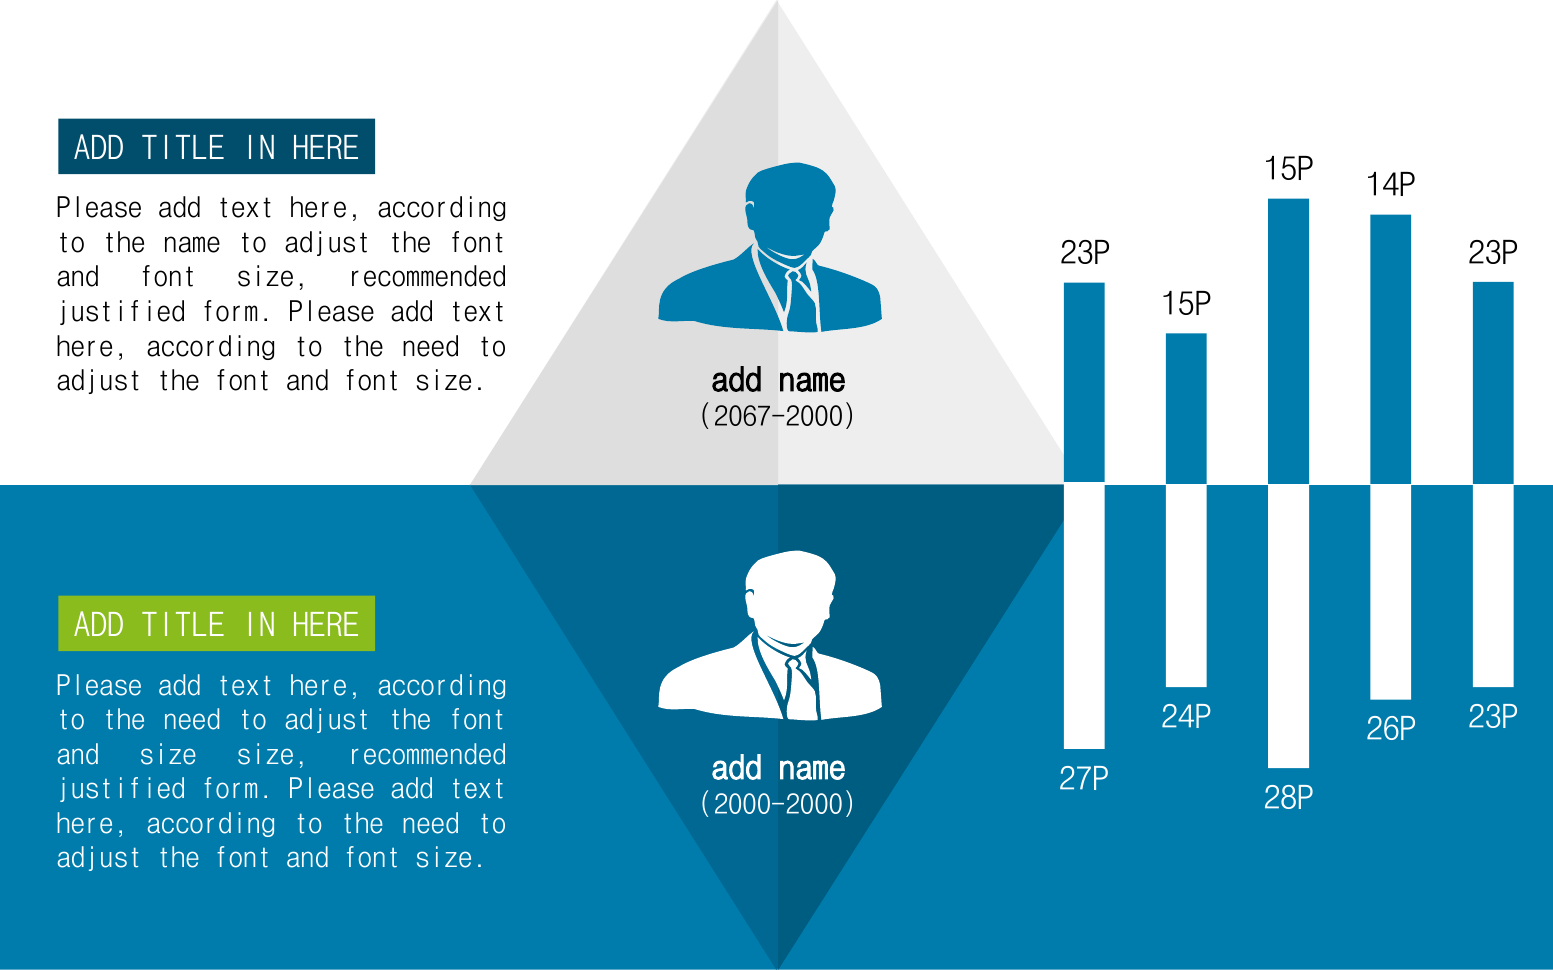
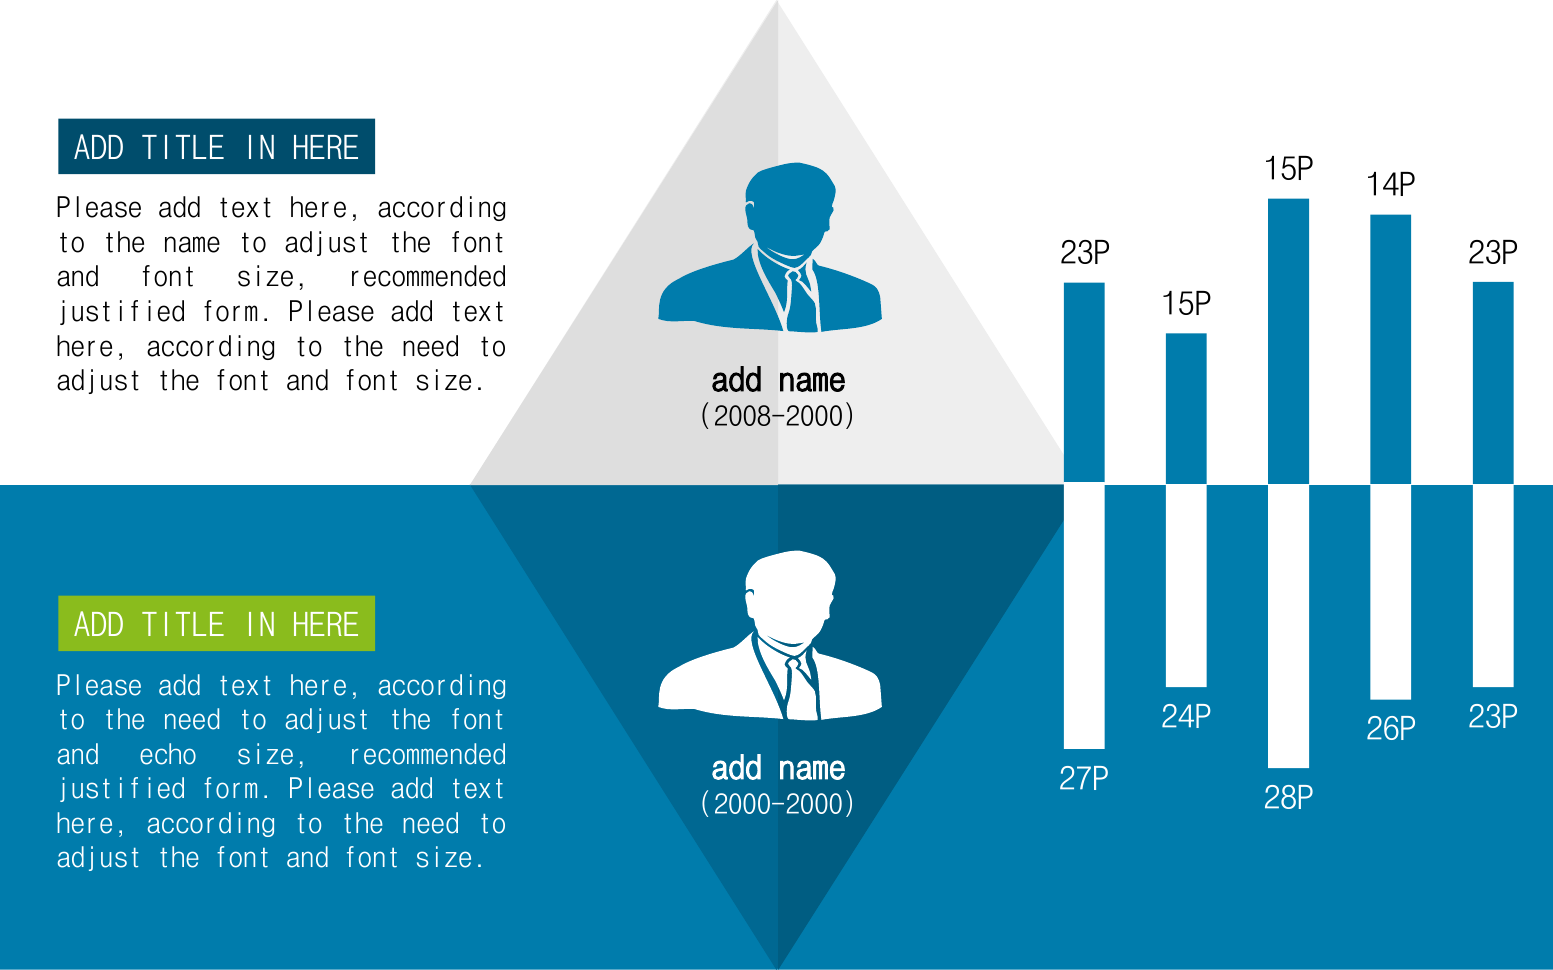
2067-2000: 2067-2000 -> 2008-2000
and size: size -> echo
